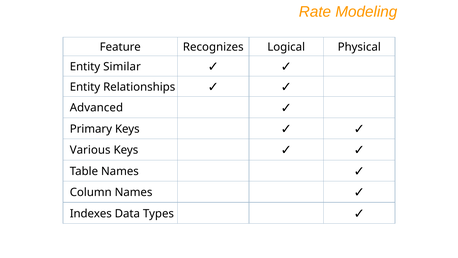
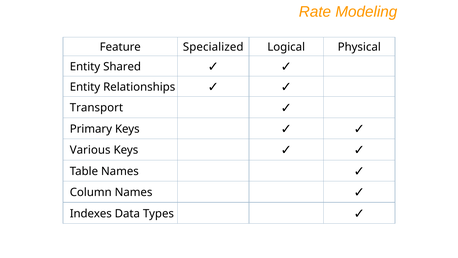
Recognizes: Recognizes -> Specialized
Similar: Similar -> Shared
Advanced: Advanced -> Transport
